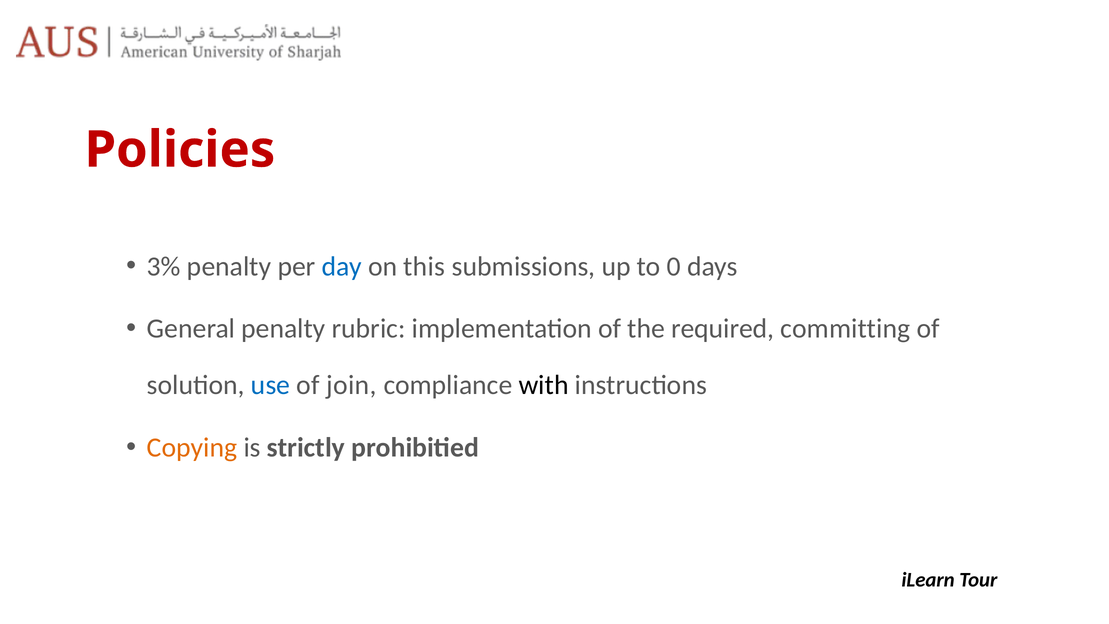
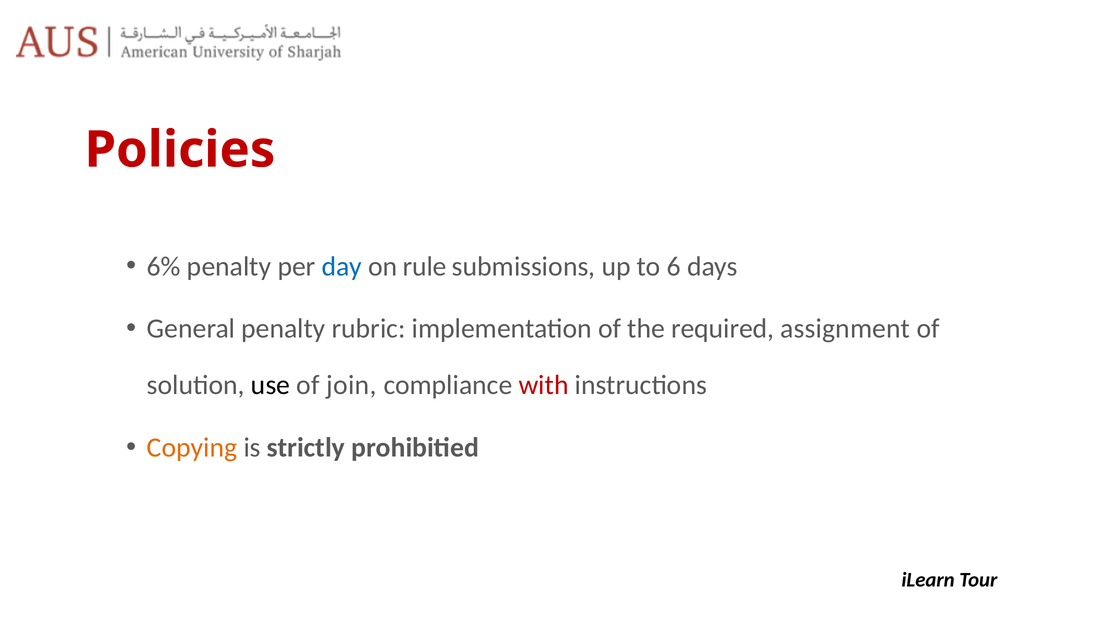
3%: 3% -> 6%
this: this -> rule
0: 0 -> 6
committing: committing -> assignment
use colour: blue -> black
with colour: black -> red
